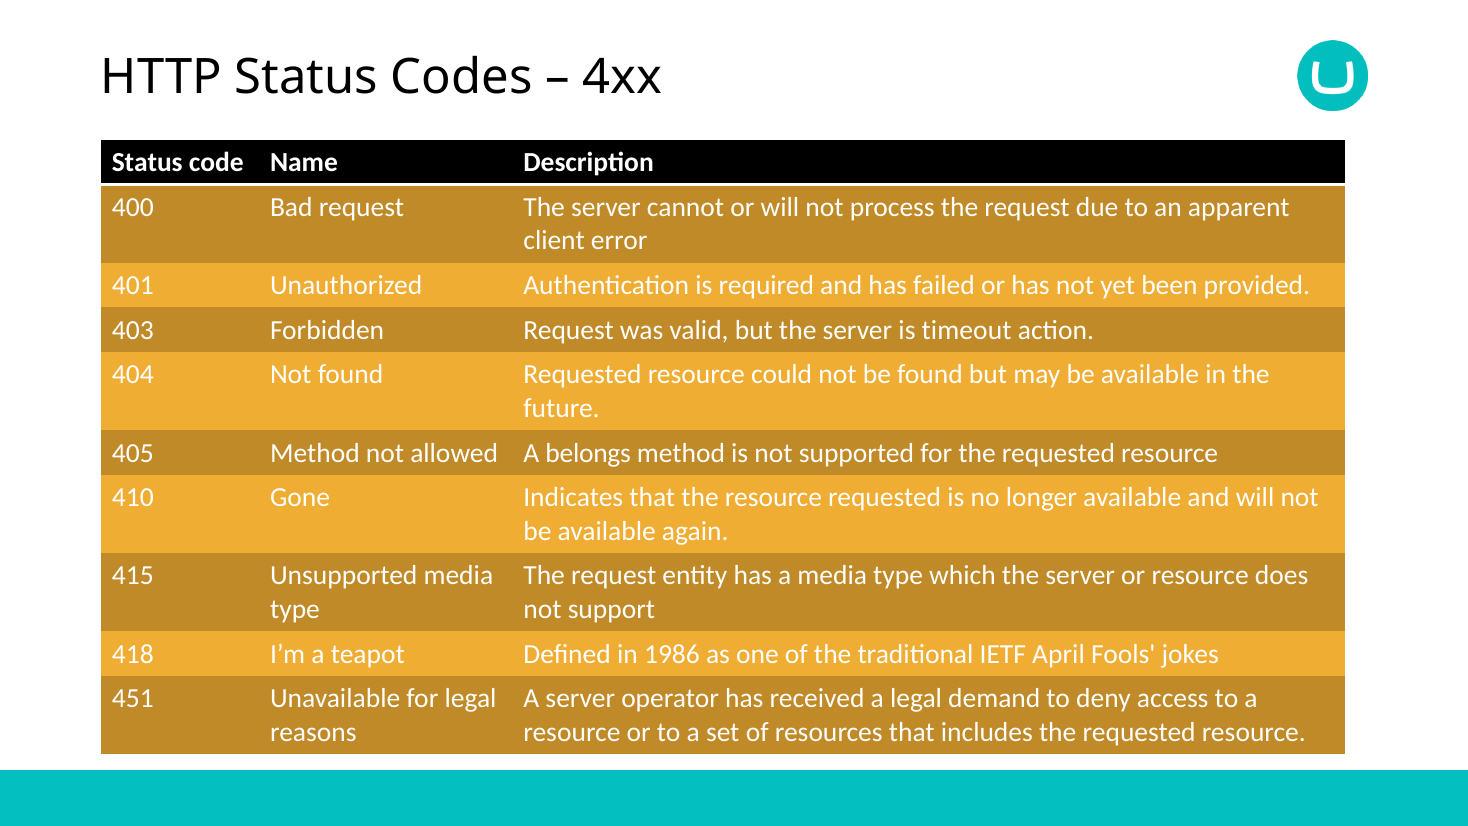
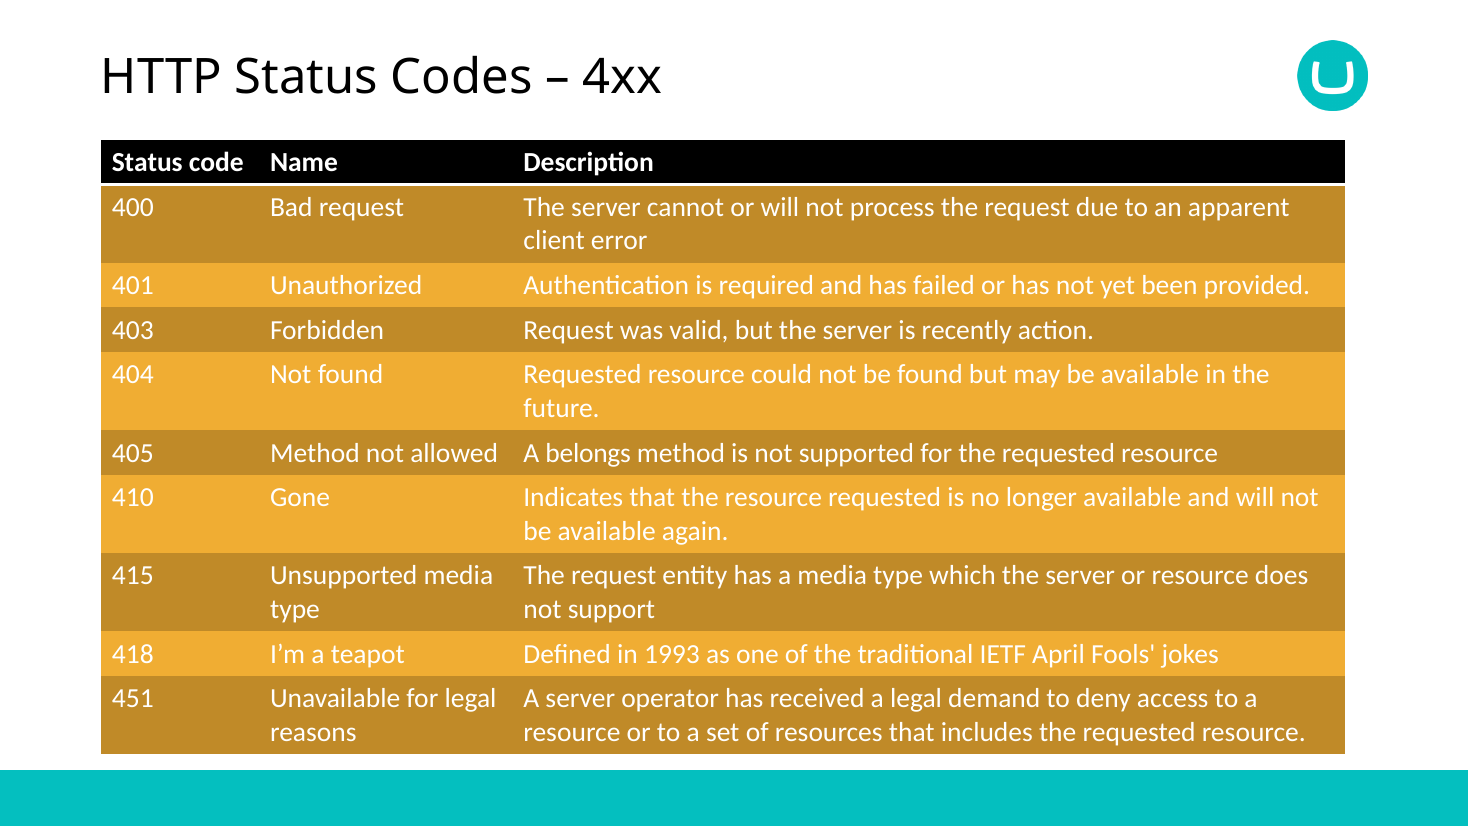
timeout: timeout -> recently
1986: 1986 -> 1993
